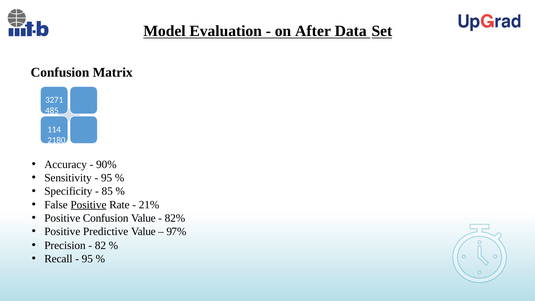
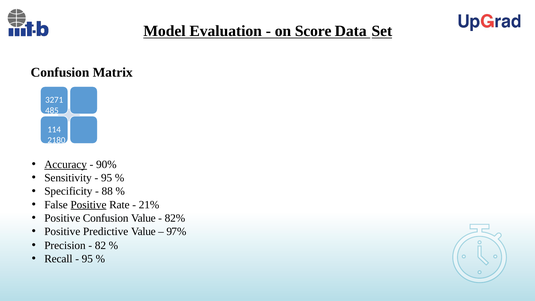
After: After -> Score
Accuracy underline: none -> present
85: 85 -> 88
